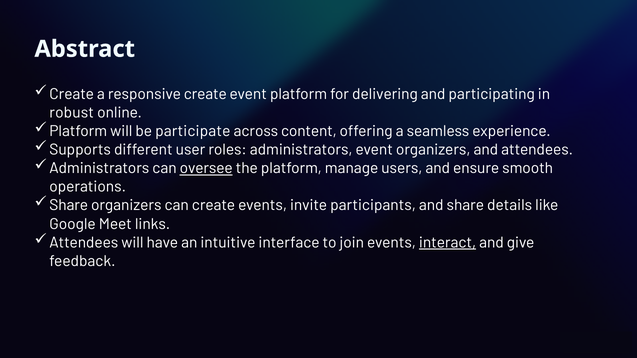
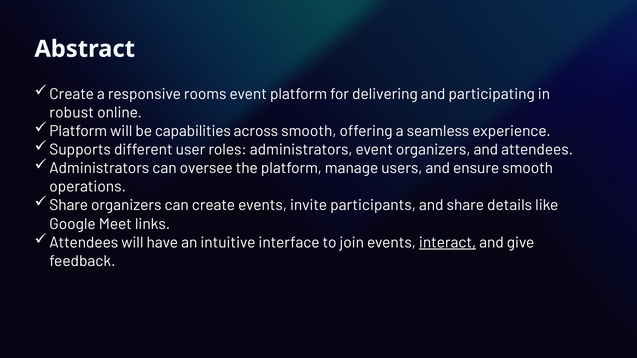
responsive create: create -> rooms
participate: participate -> capabilities
across content: content -> smooth
oversee underline: present -> none
